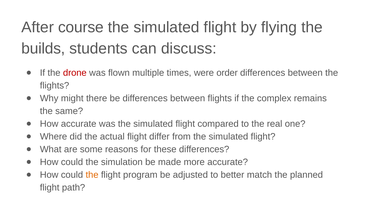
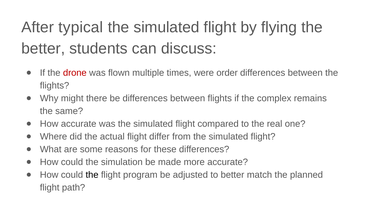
course: course -> typical
builds at (43, 49): builds -> better
the at (92, 175) colour: orange -> black
